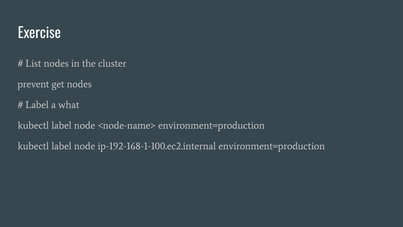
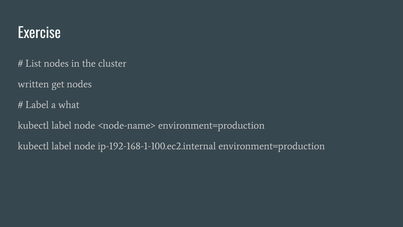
prevent: prevent -> written
